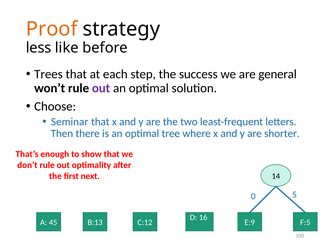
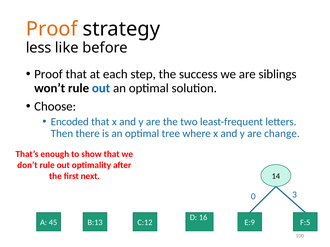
Trees at (48, 74): Trees -> Proof
general: general -> siblings
out at (101, 88) colour: purple -> blue
Seminar: Seminar -> Encoded
shorter: shorter -> change
5: 5 -> 3
